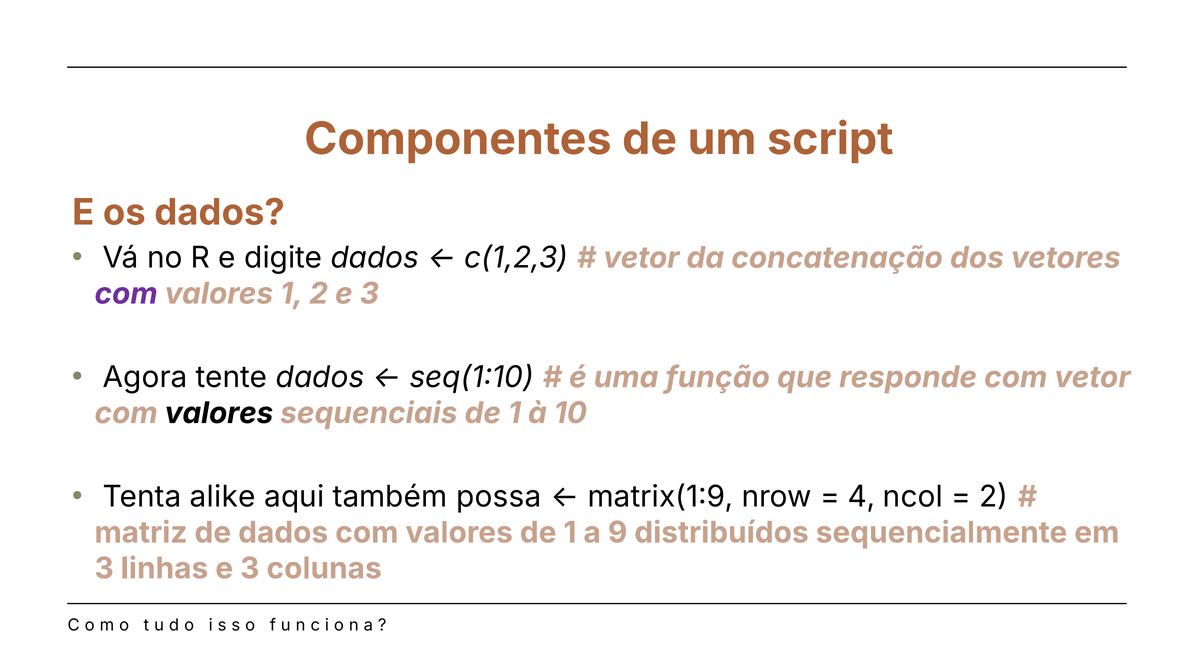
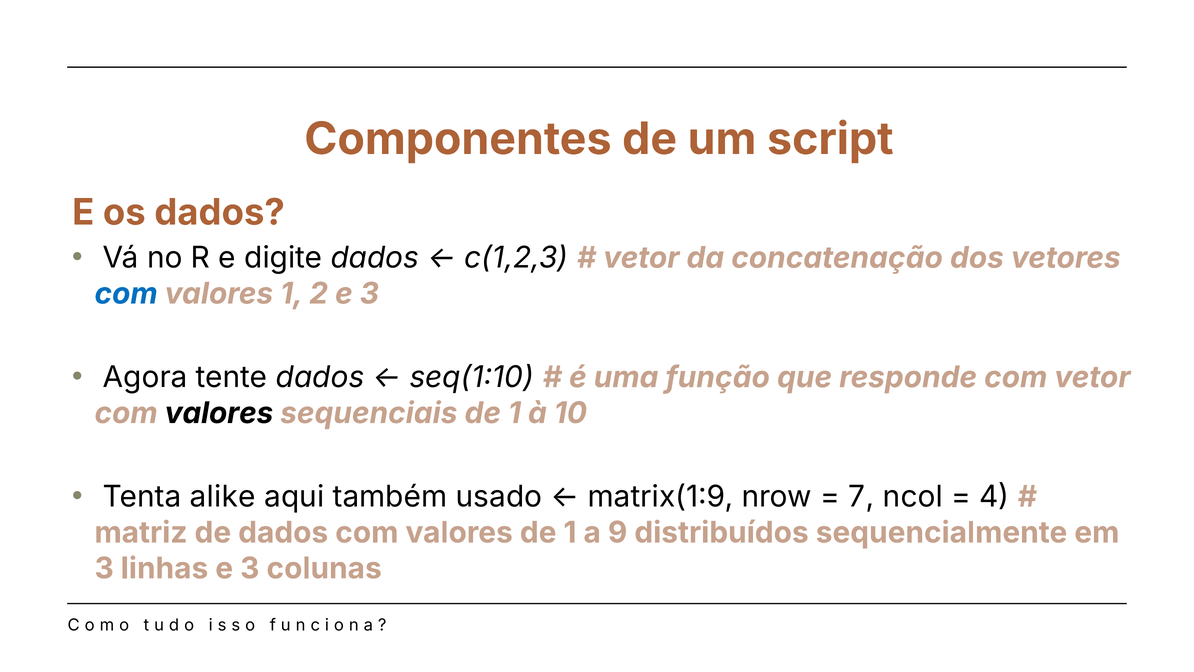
com at (126, 294) colour: purple -> blue
possa: possa -> usado
4: 4 -> 7
2 at (994, 497): 2 -> 4
